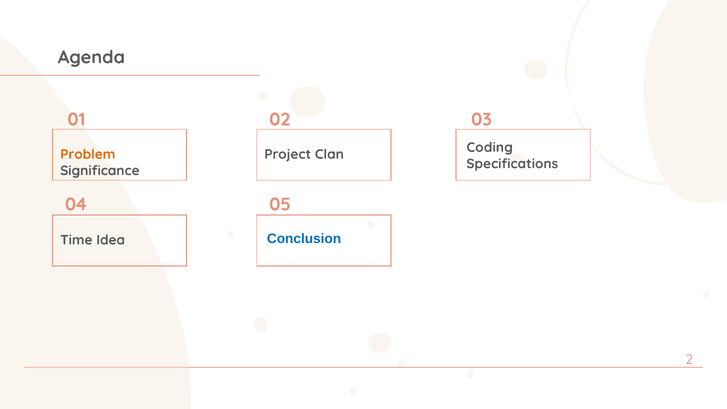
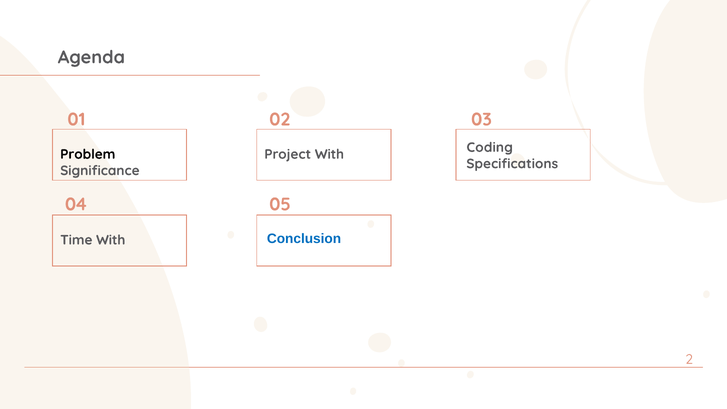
Problem colour: orange -> black
Project Clan: Clan -> With
Time Idea: Idea -> With
